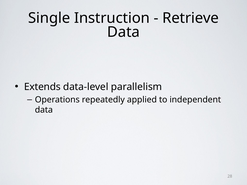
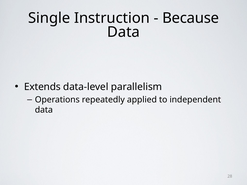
Retrieve: Retrieve -> Because
